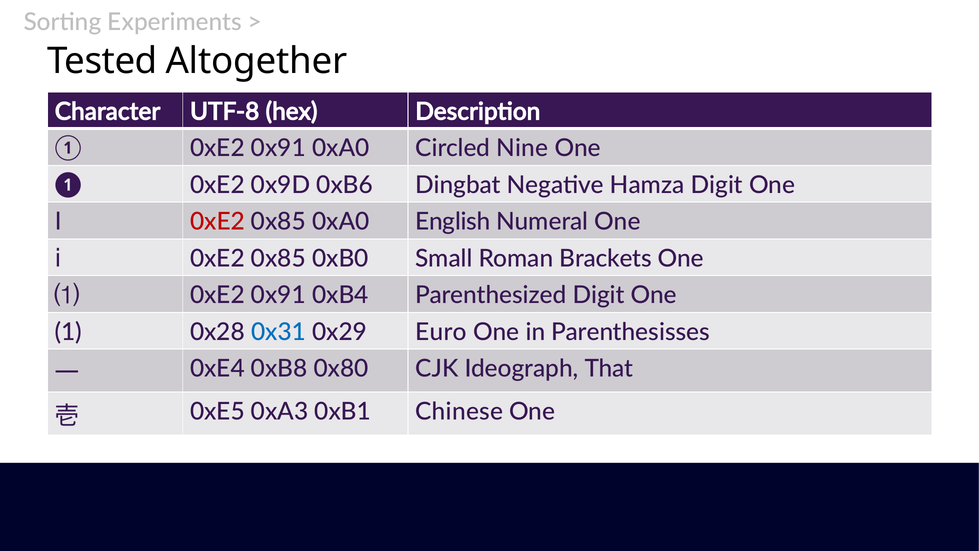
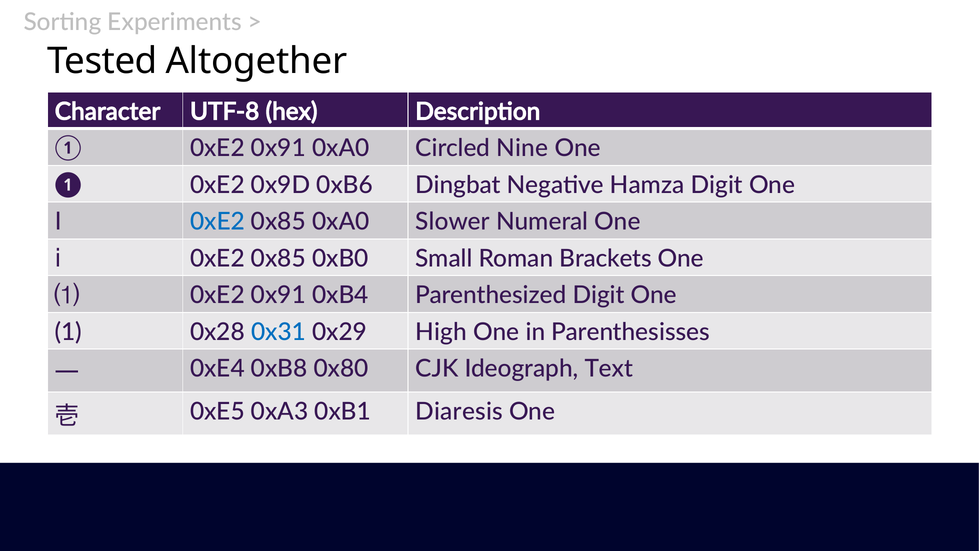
0xE2 at (217, 222) colour: red -> blue
English: English -> Slower
Euro: Euro -> High
That: That -> Text
Chinese: Chinese -> Diaresis
